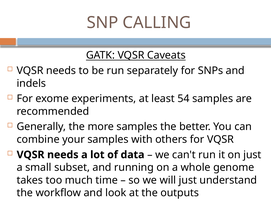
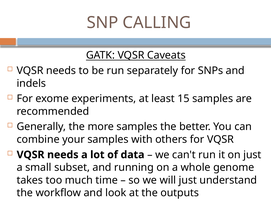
54: 54 -> 15
